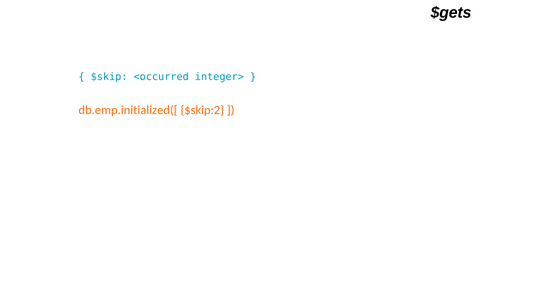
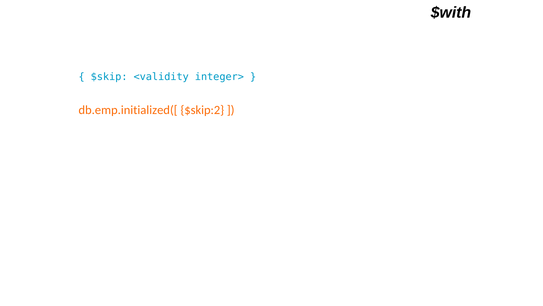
$gets: $gets -> $with
<occurred: <occurred -> <validity
